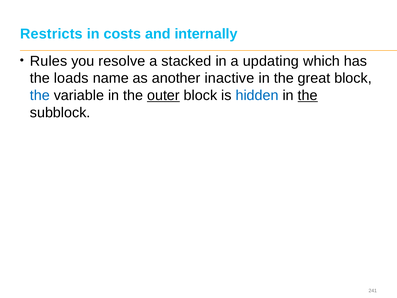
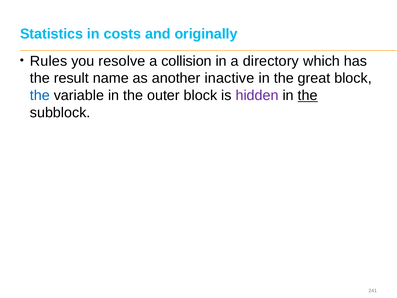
Restricts: Restricts -> Statistics
internally: internally -> originally
stacked: stacked -> collision
updating: updating -> directory
loads: loads -> result
outer underline: present -> none
hidden colour: blue -> purple
